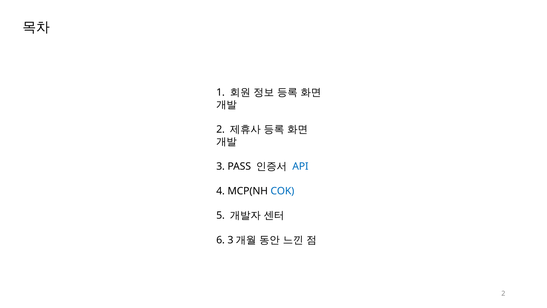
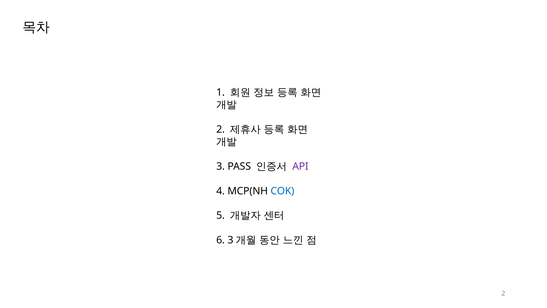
API colour: blue -> purple
